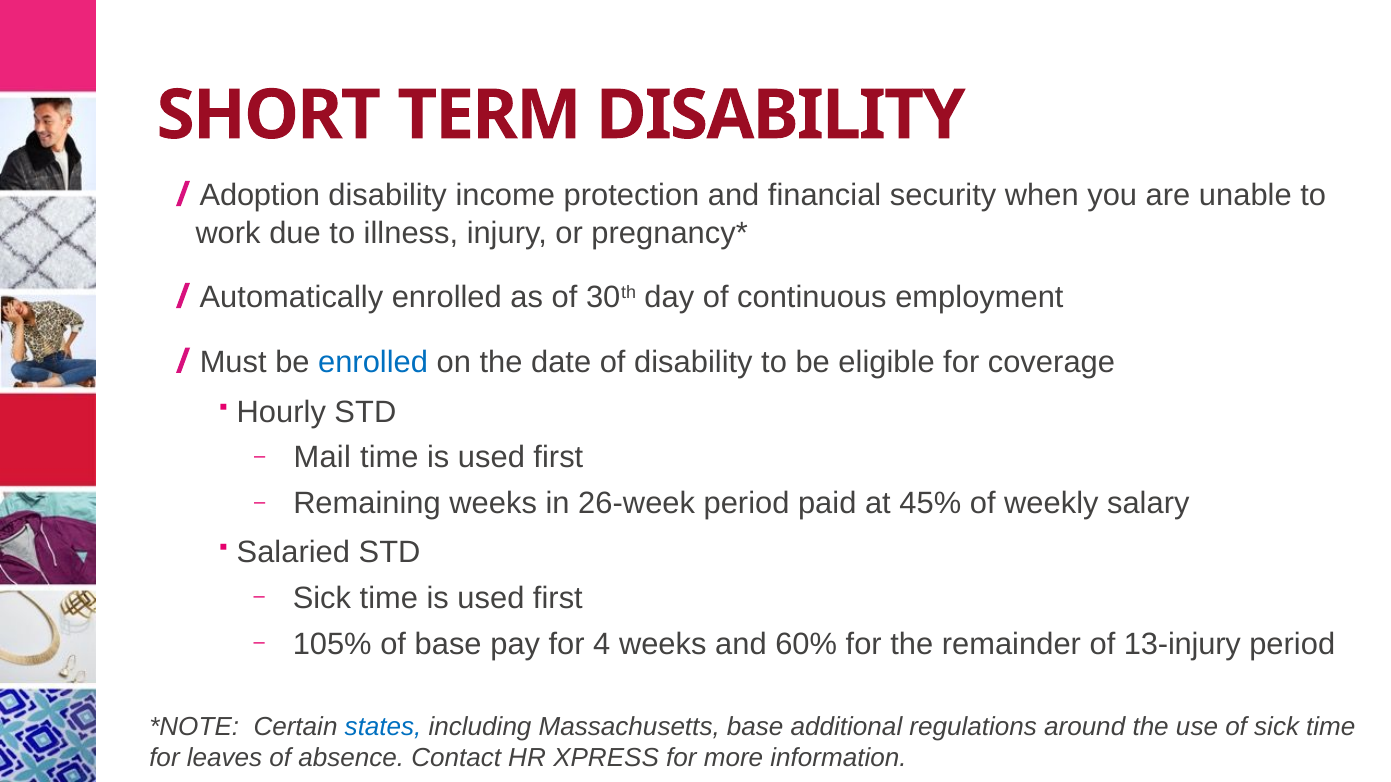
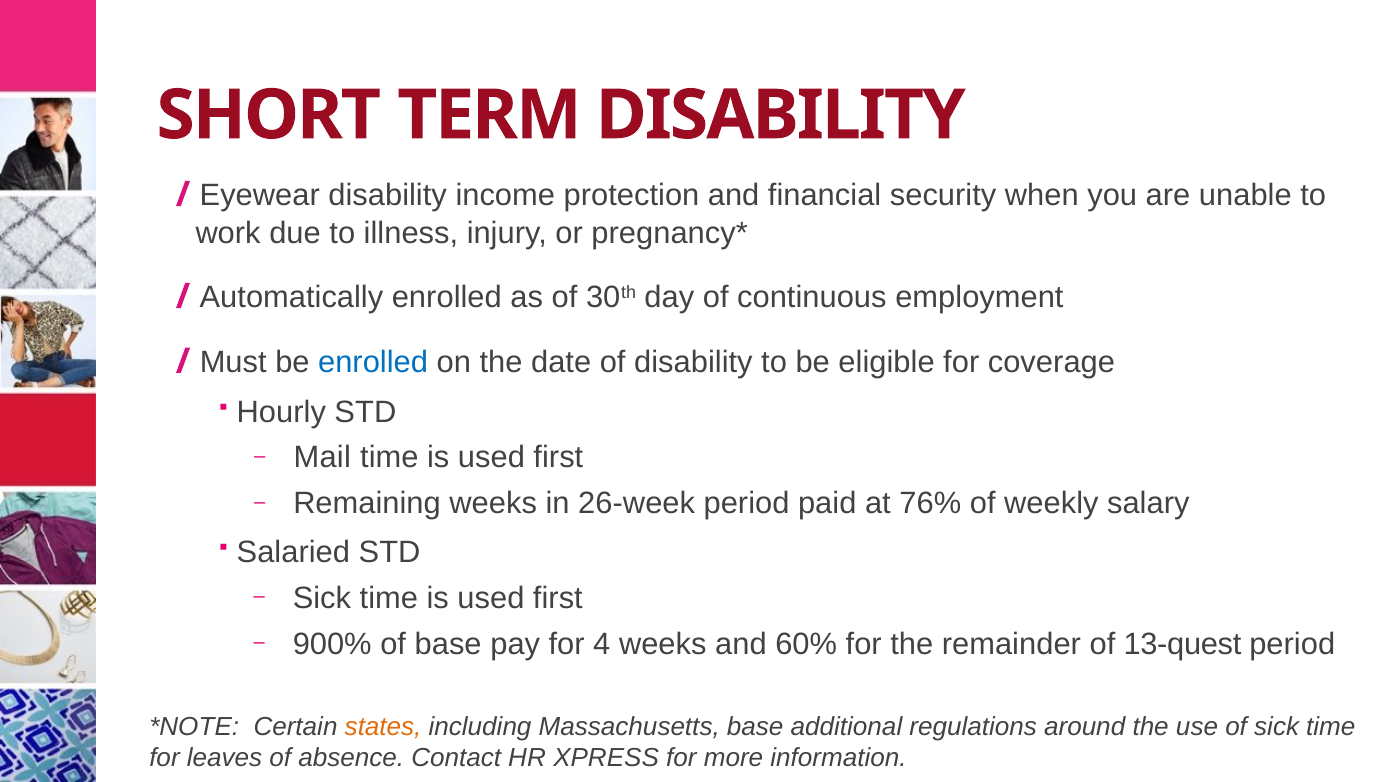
Adoption: Adoption -> Eyewear
45%: 45% -> 76%
105%: 105% -> 900%
13-injury: 13-injury -> 13-quest
states colour: blue -> orange
